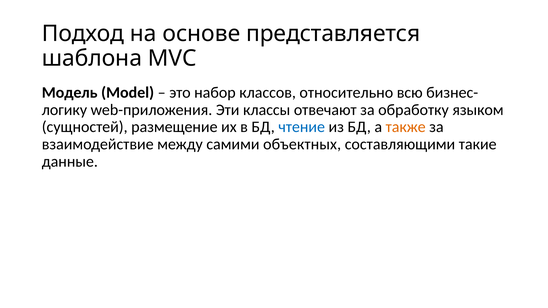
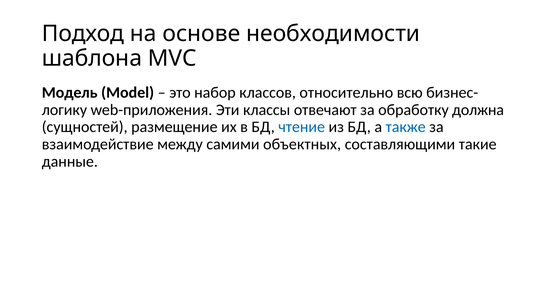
представляется: представляется -> необходимости
языком: языком -> должна
также colour: orange -> blue
